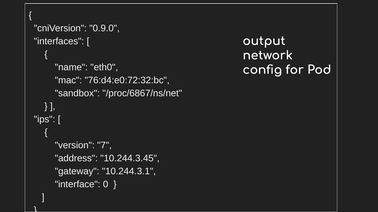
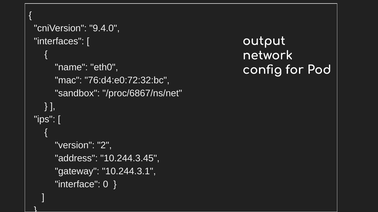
0.9.0: 0.9.0 -> 9.4.0
7: 7 -> 2
